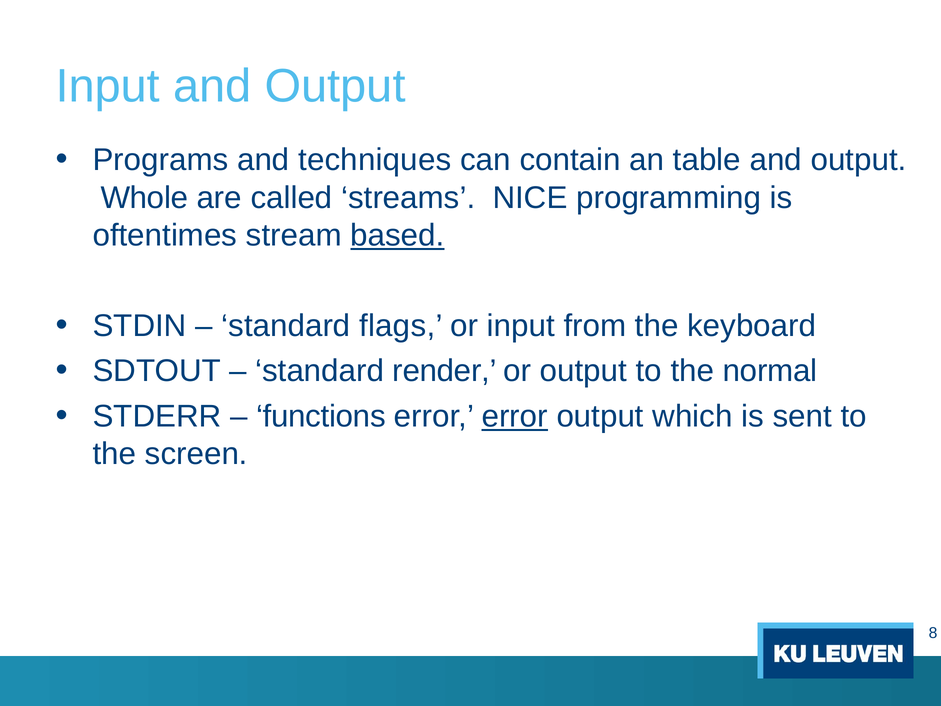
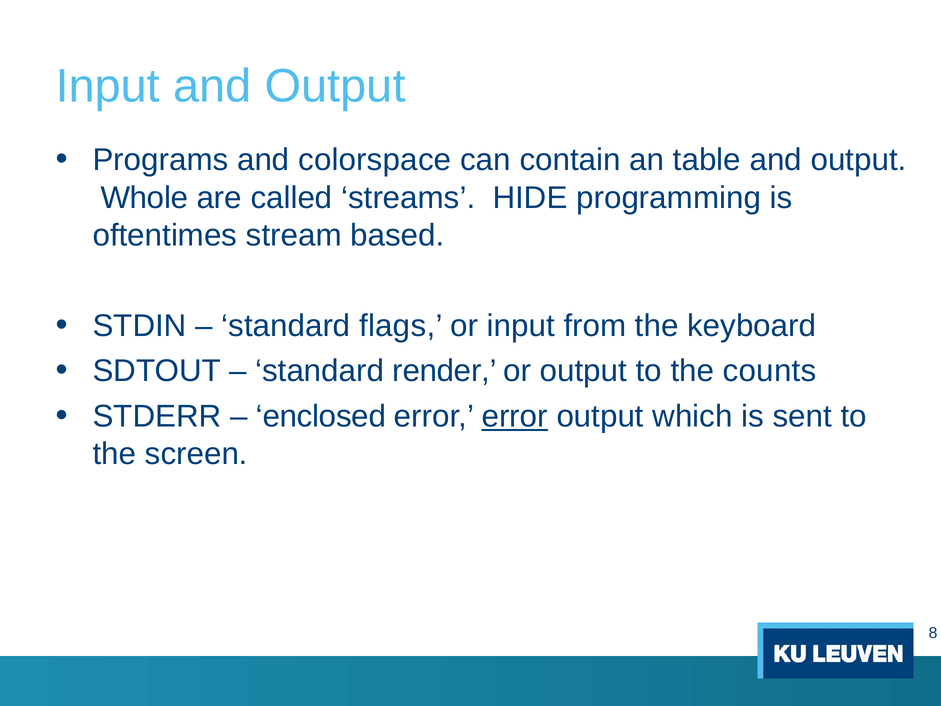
techniques: techniques -> colorspace
NICE: NICE -> HIDE
based underline: present -> none
normal: normal -> counts
functions: functions -> enclosed
